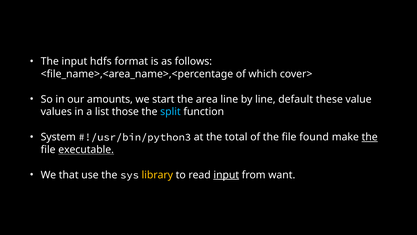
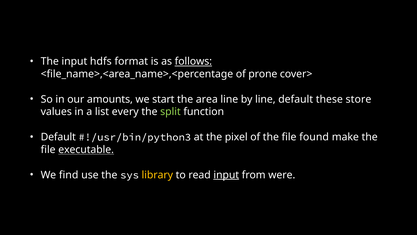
follows underline: none -> present
which: which -> prone
value: value -> store
those: those -> every
split colour: light blue -> light green
System at (58, 137): System -> Default
total: total -> pixel
the at (370, 137) underline: present -> none
that: that -> find
want: want -> were
